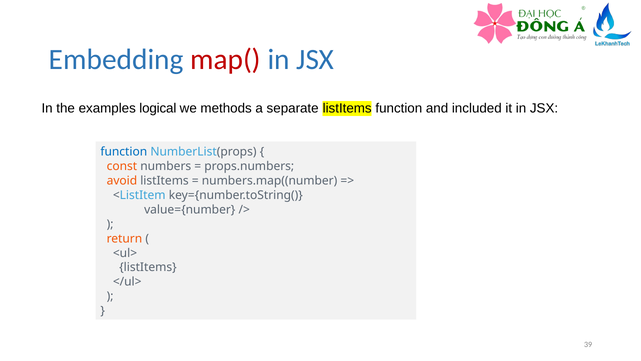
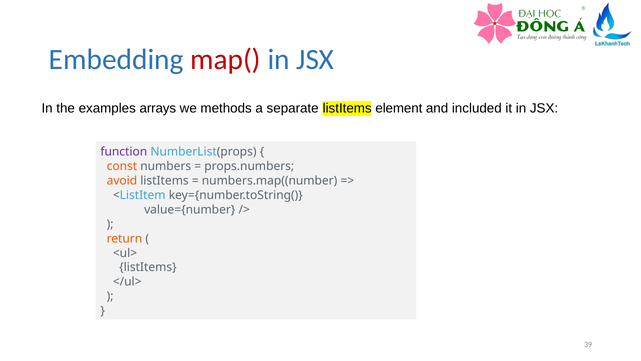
logical: logical -> arrays
listItems function: function -> element
function at (124, 152) colour: blue -> purple
